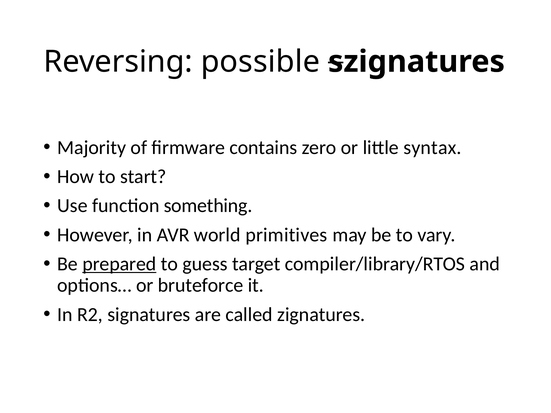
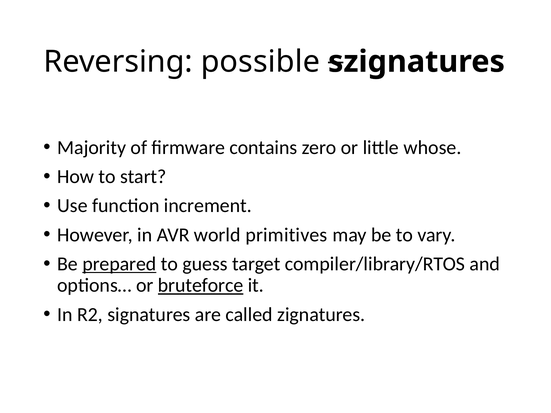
syntax: syntax -> whose
something: something -> increment
bruteforce underline: none -> present
